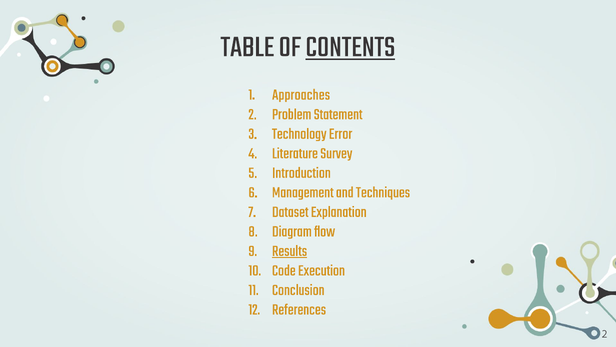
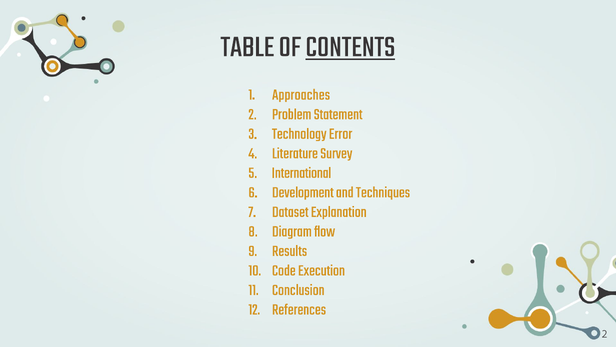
Introduction: Introduction -> International
Management: Management -> Development
Results underline: present -> none
